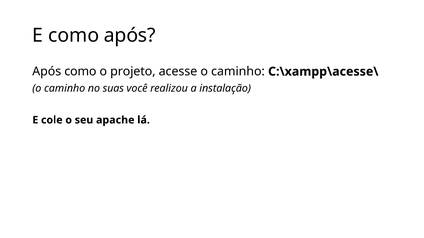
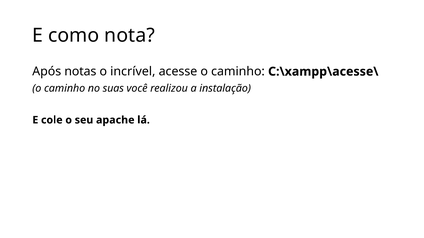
como após: após -> nota
Após como: como -> notas
projeto: projeto -> incrível
